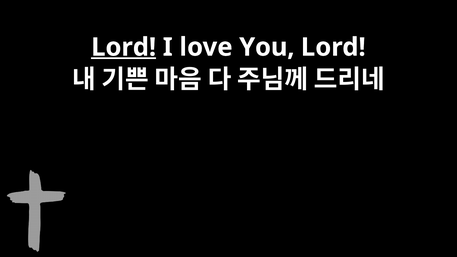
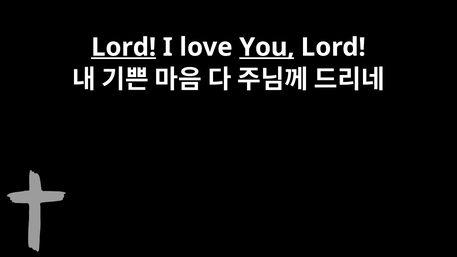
You underline: none -> present
